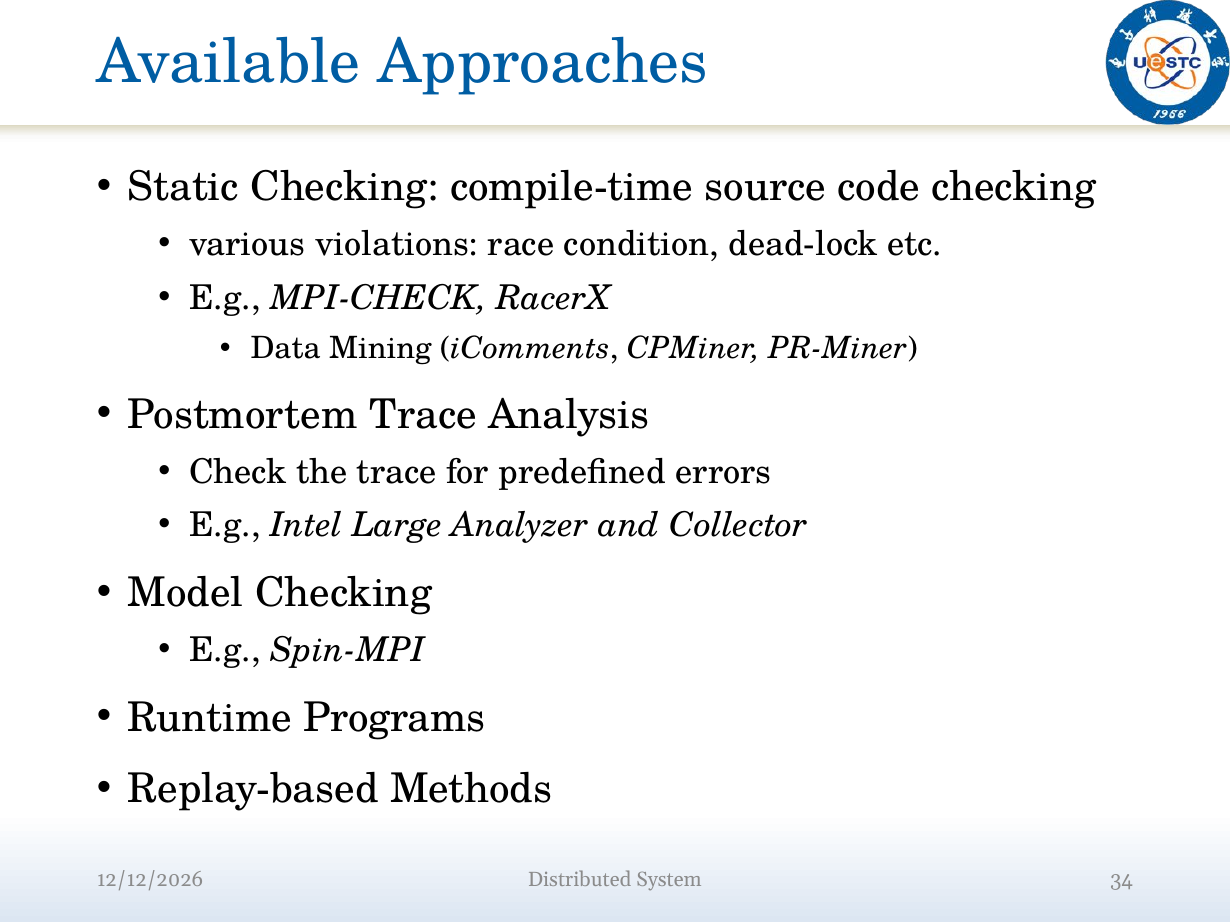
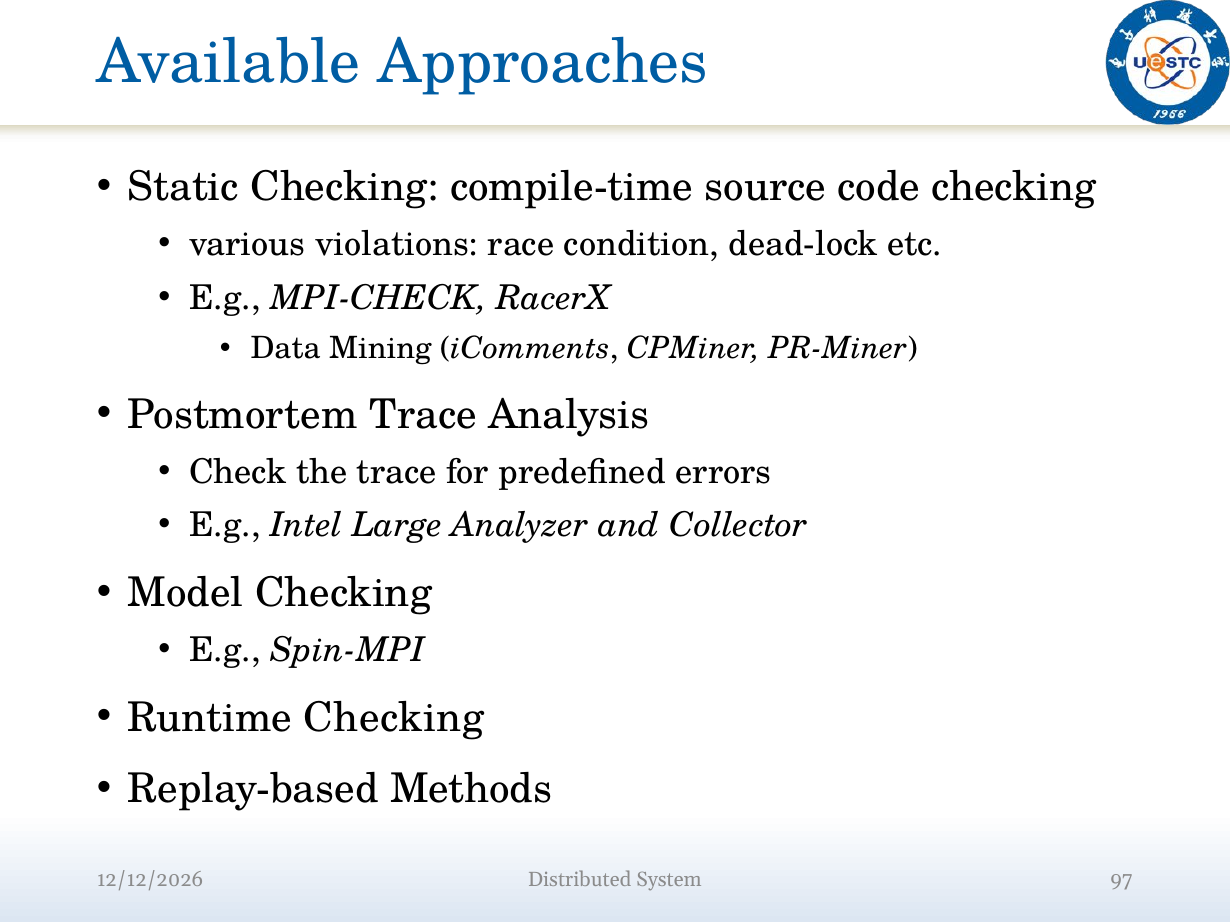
Runtime Programs: Programs -> Checking
34: 34 -> 97
